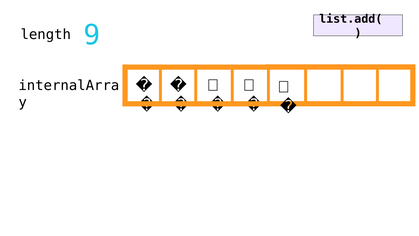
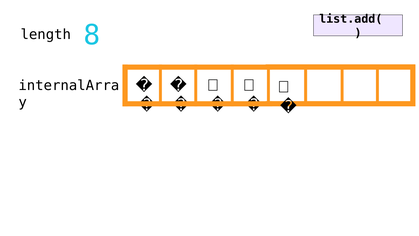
9: 9 -> 8
